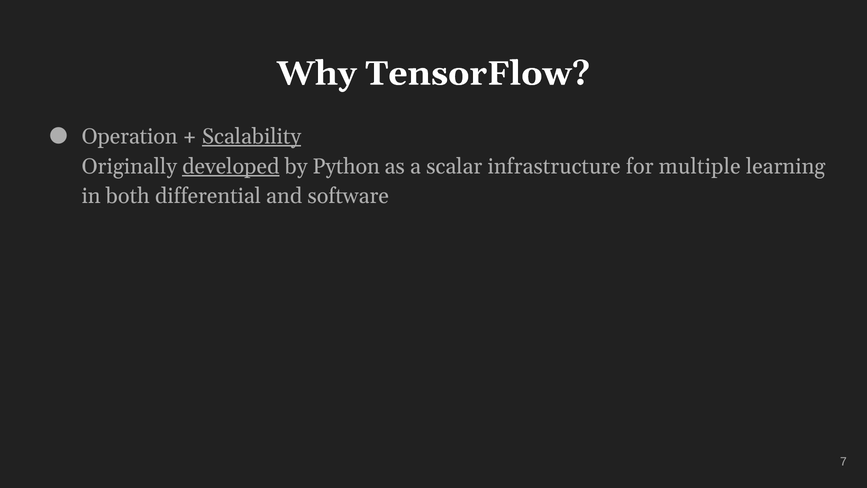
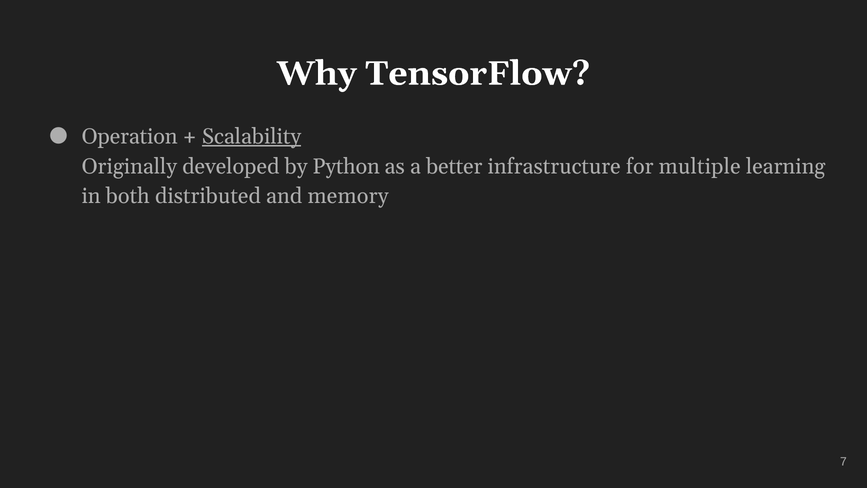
developed underline: present -> none
scalar: scalar -> better
differential: differential -> distributed
software: software -> memory
